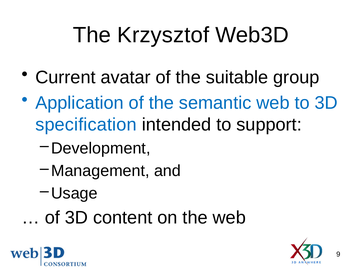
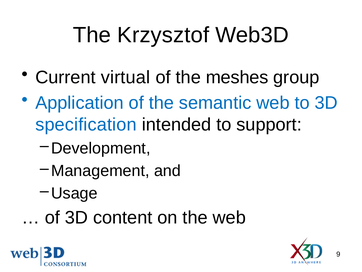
avatar: avatar -> virtual
suitable: suitable -> meshes
